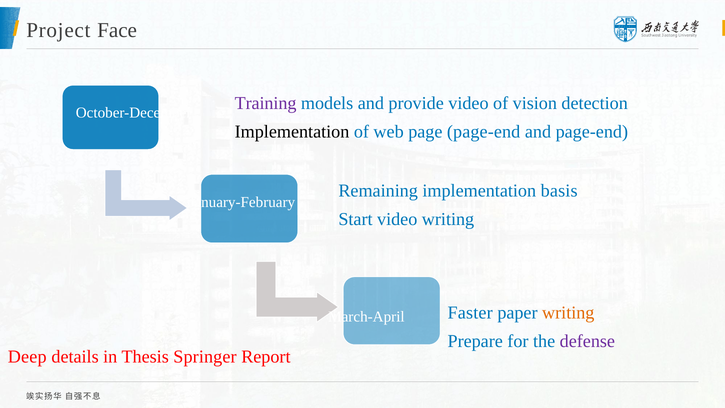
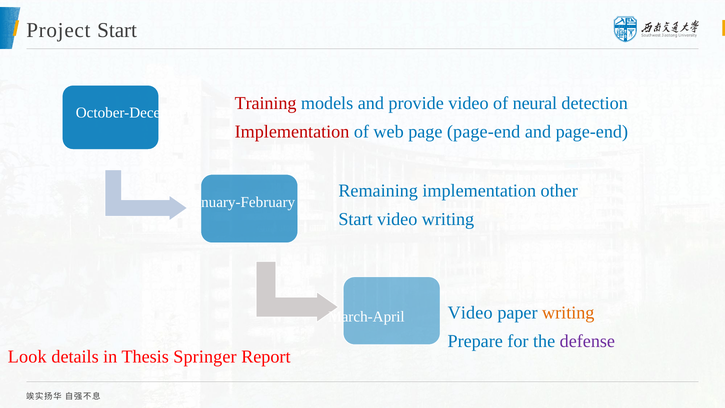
Project Face: Face -> Start
Training colour: purple -> red
vision: vision -> neural
Implementation at (292, 132) colour: black -> red
basis: basis -> other
Faster at (470, 313): Faster -> Video
Deep: Deep -> Look
